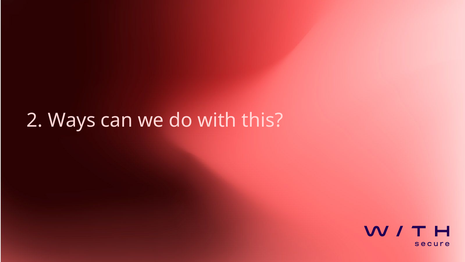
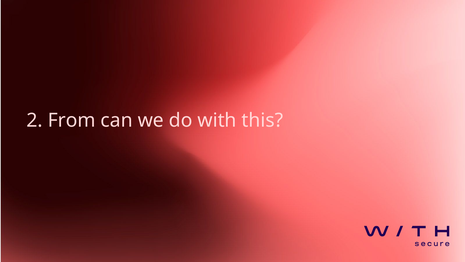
Ways: Ways -> From
